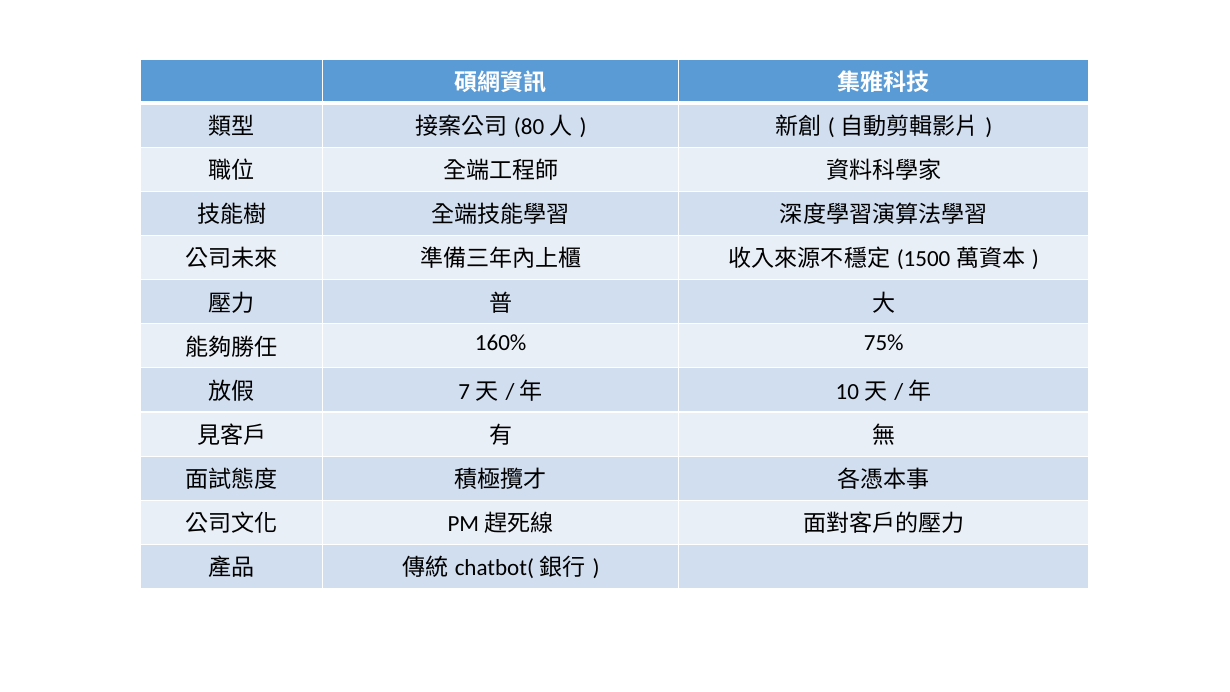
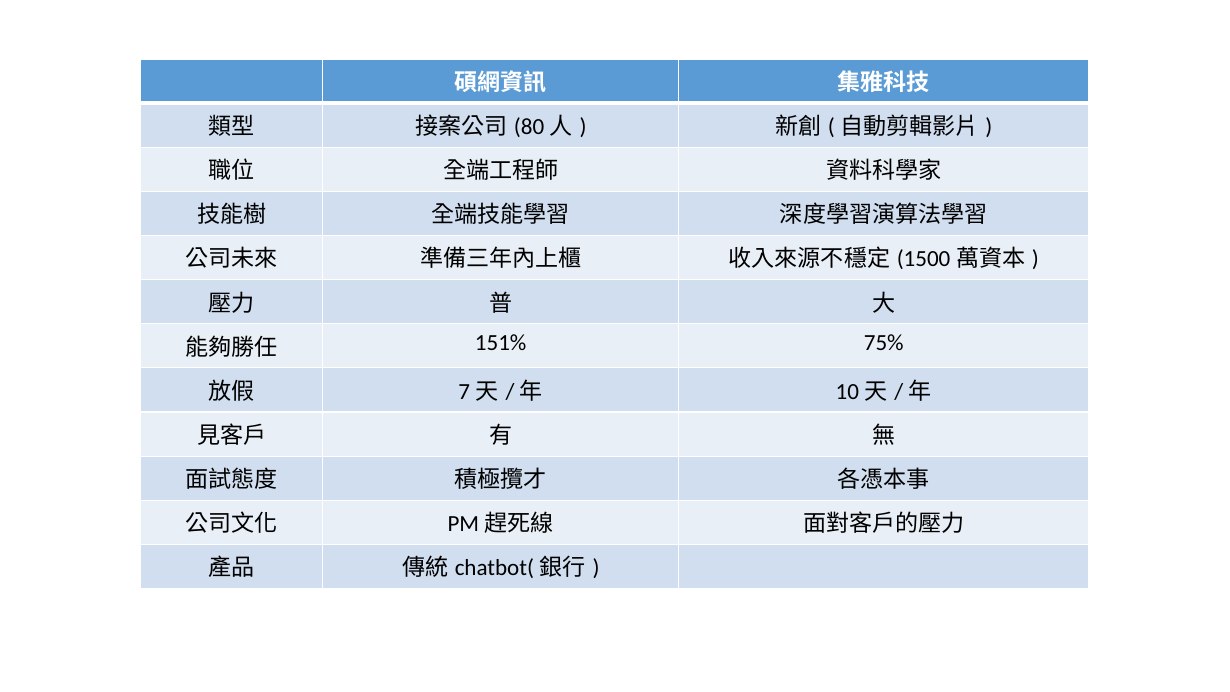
160%: 160% -> 151%
